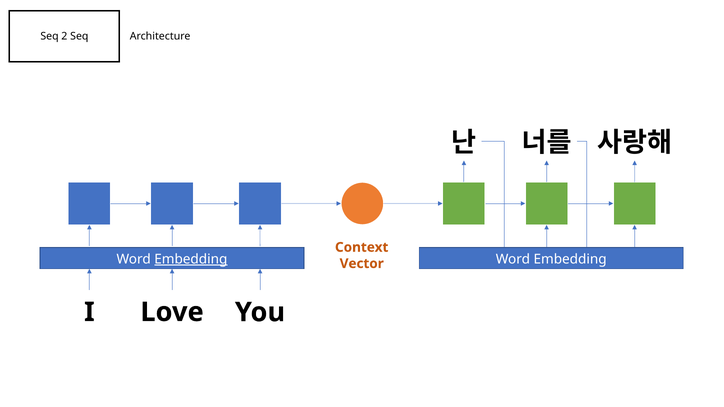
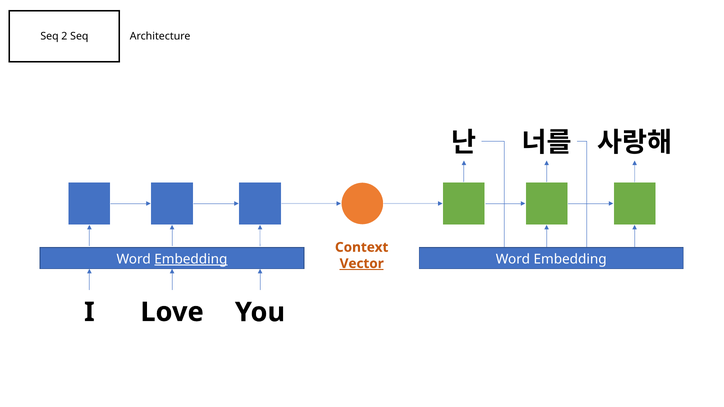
Vector underline: none -> present
